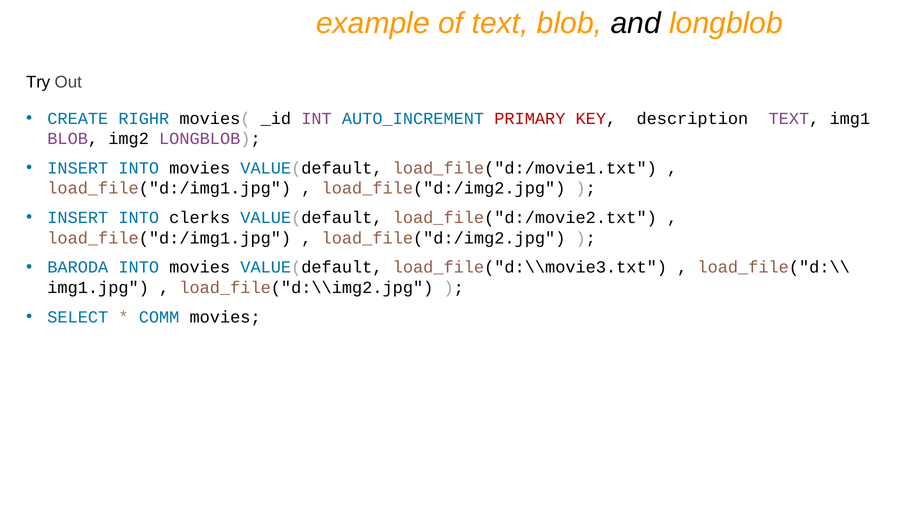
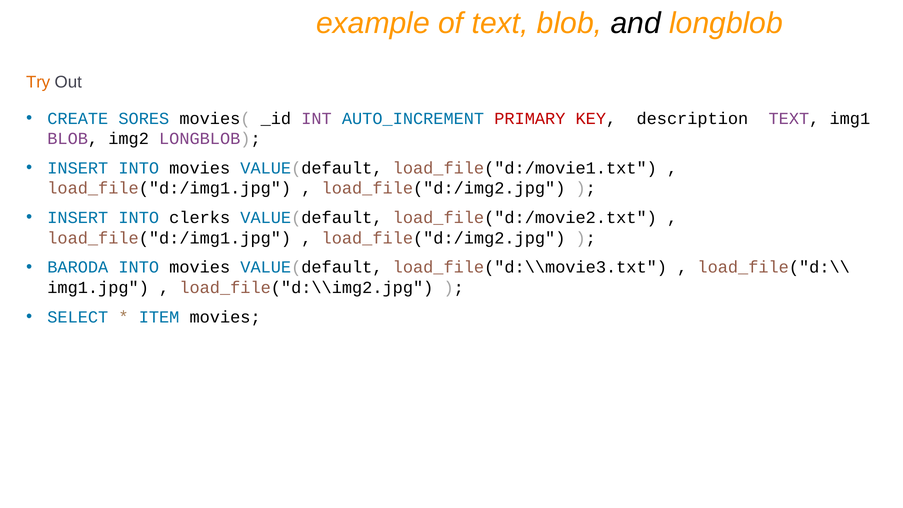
Try colour: black -> orange
RIGHR: RIGHR -> SORES
COMM: COMM -> ITEM
